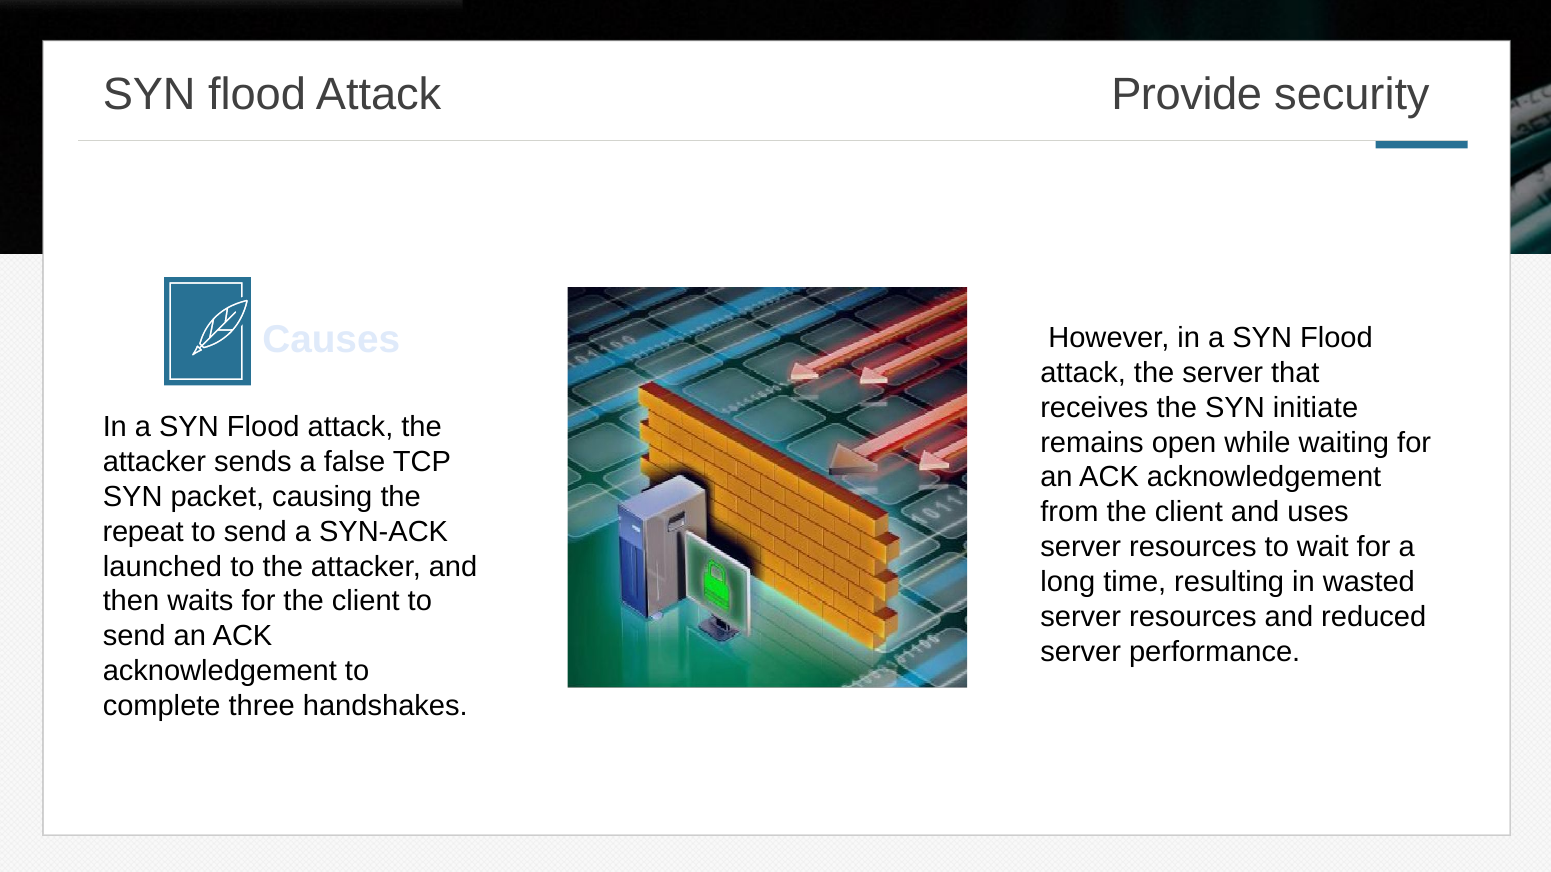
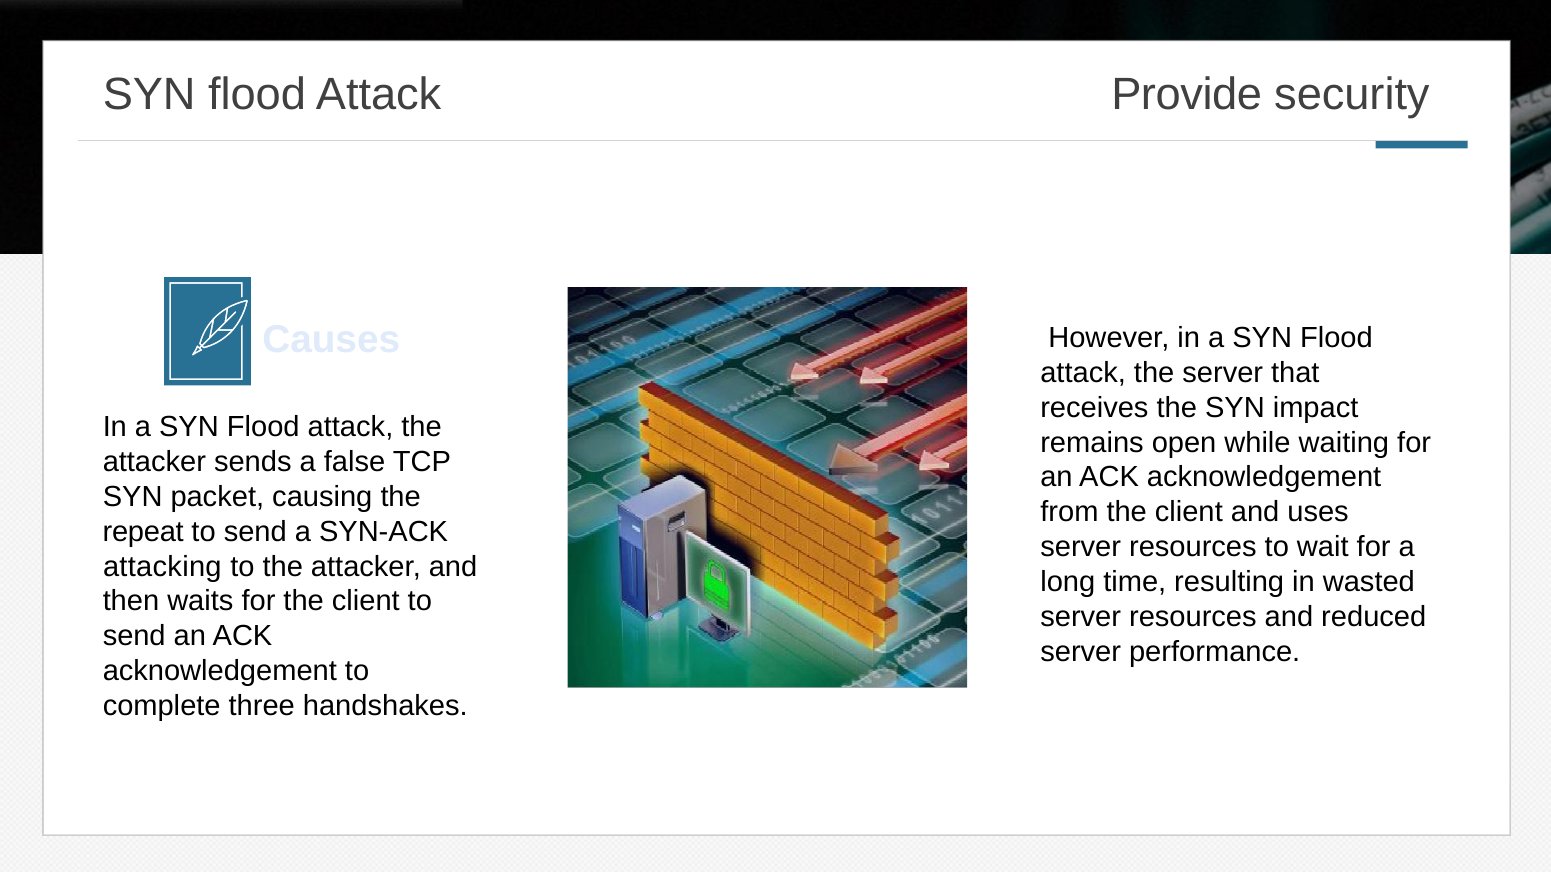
initiate: initiate -> impact
launched: launched -> attacking
